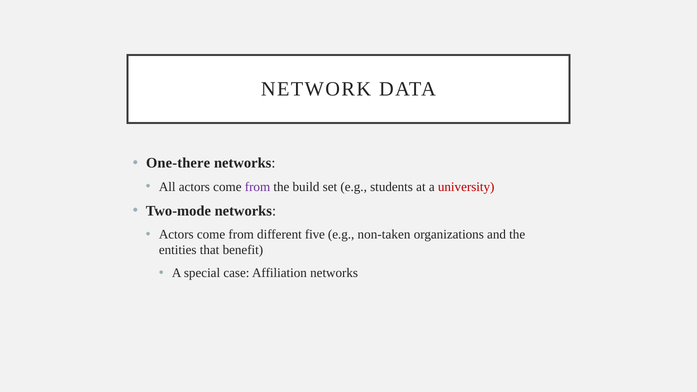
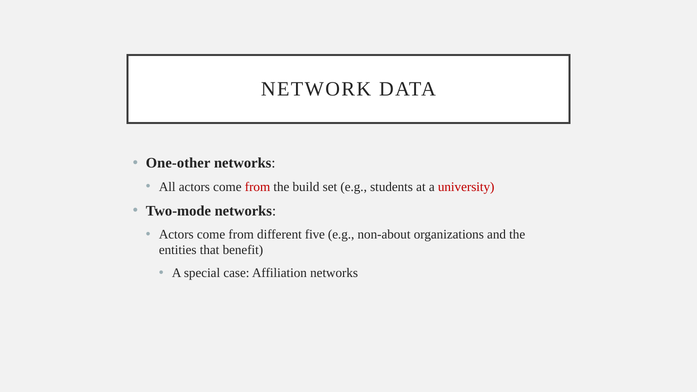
One-there: One-there -> One-other
from at (257, 187) colour: purple -> red
non-taken: non-taken -> non-about
